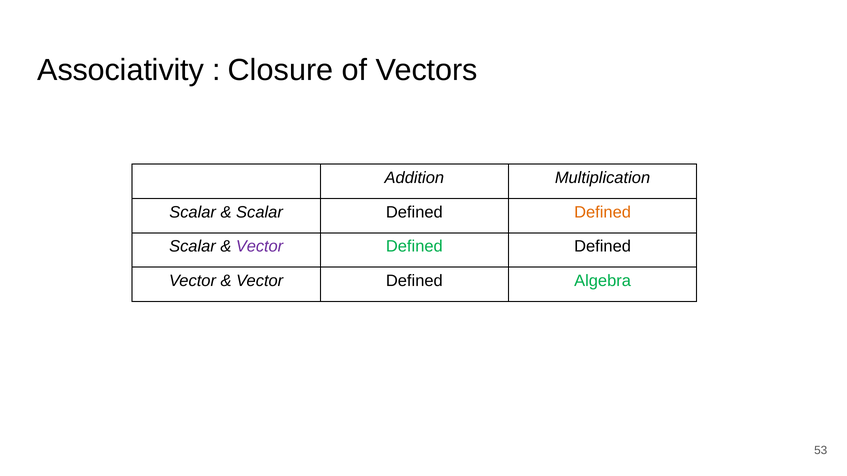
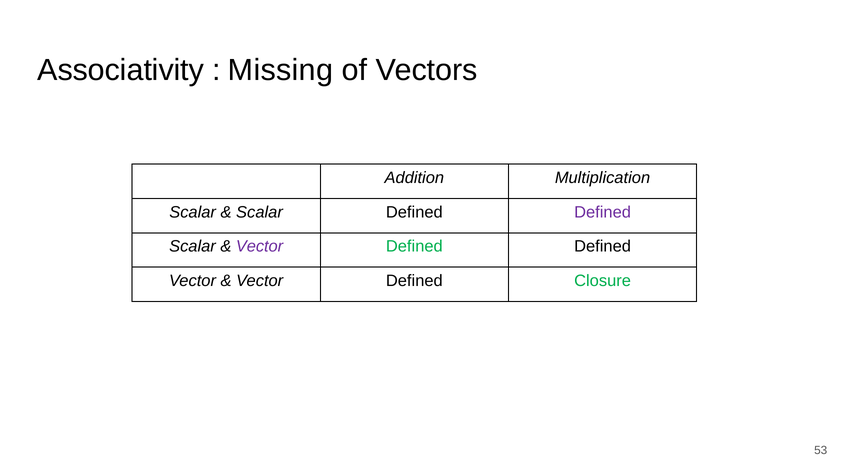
Closure: Closure -> Missing
Defined at (603, 212) colour: orange -> purple
Algebra: Algebra -> Closure
